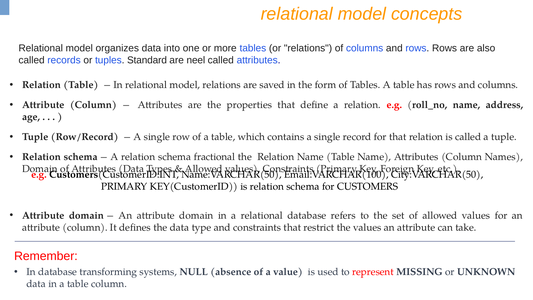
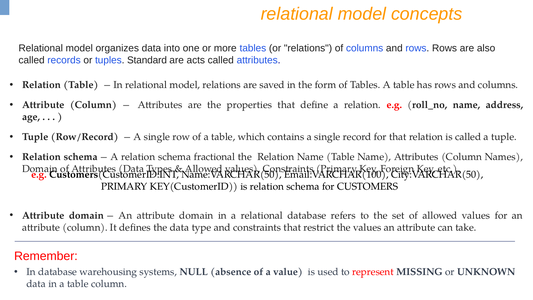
neel: neel -> acts
transforming: transforming -> warehousing
